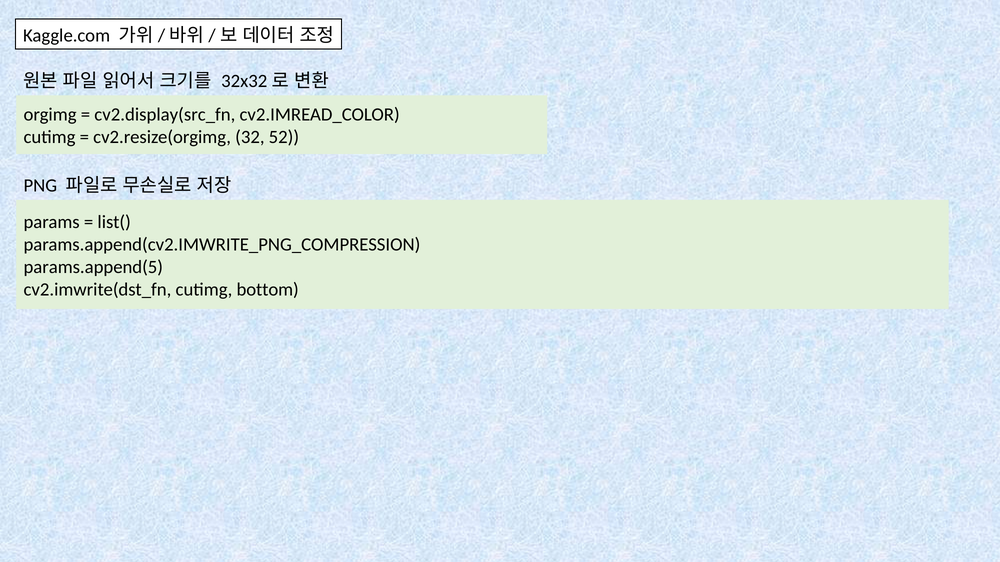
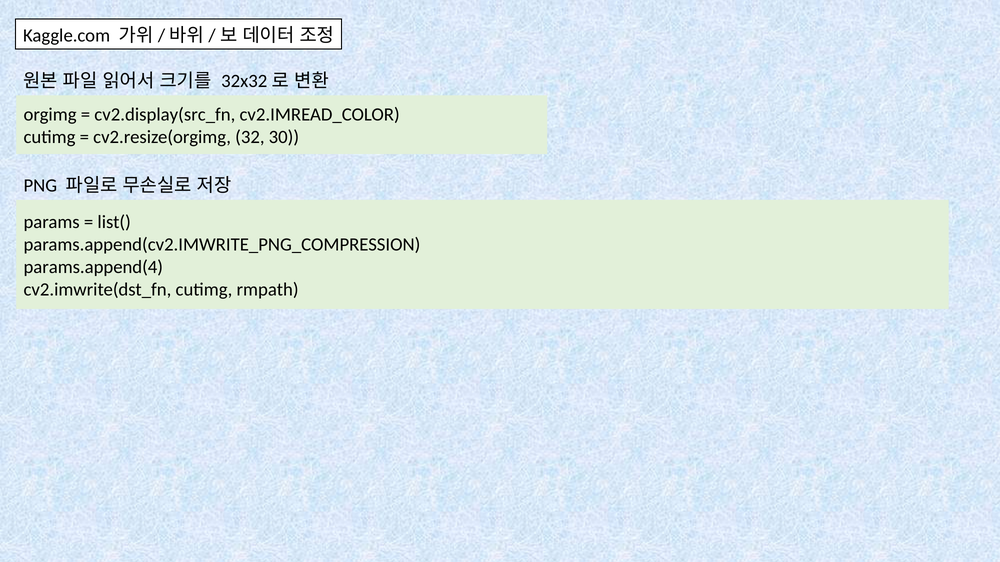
52: 52 -> 30
params.append(5: params.append(5 -> params.append(4
bottom: bottom -> rmpath
